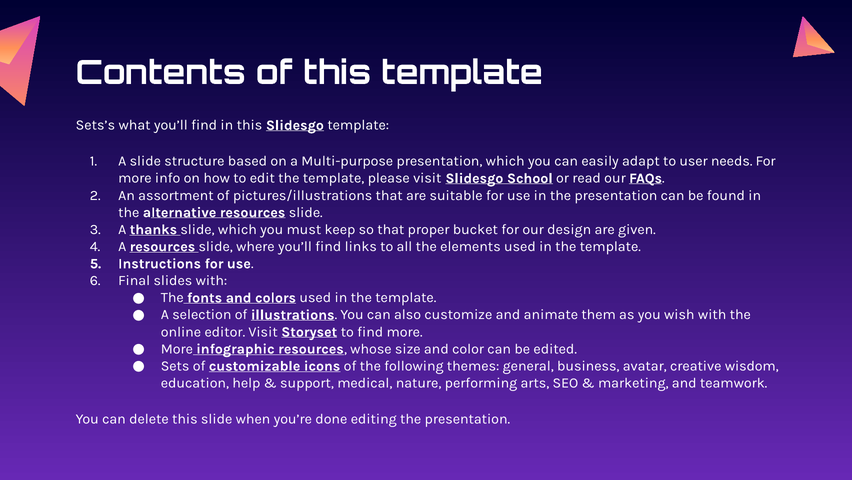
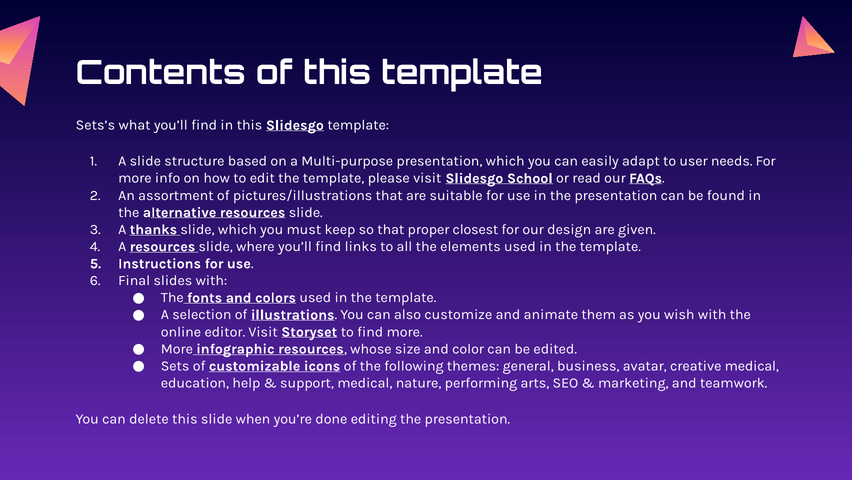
bucket: bucket -> closest
creative wisdom: wisdom -> medical
